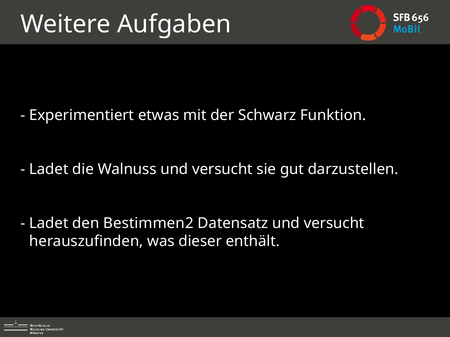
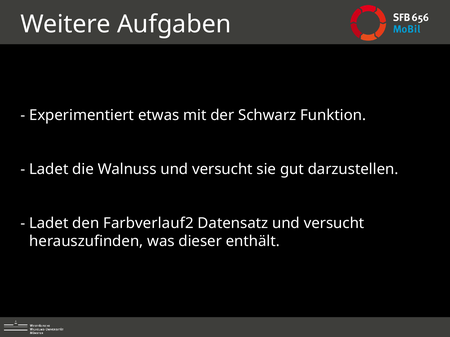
Bestimmen2: Bestimmen2 -> Farbverlauf2
